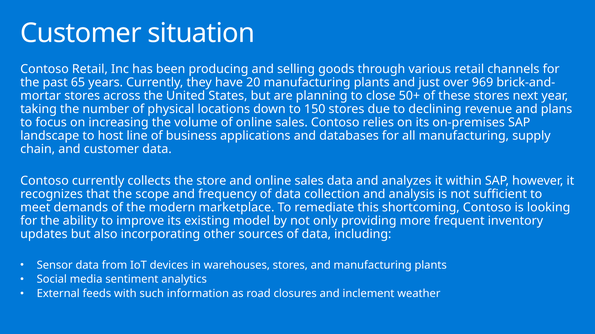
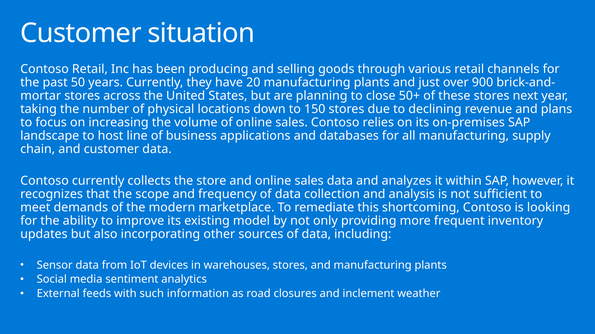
65: 65 -> 50
969: 969 -> 900
